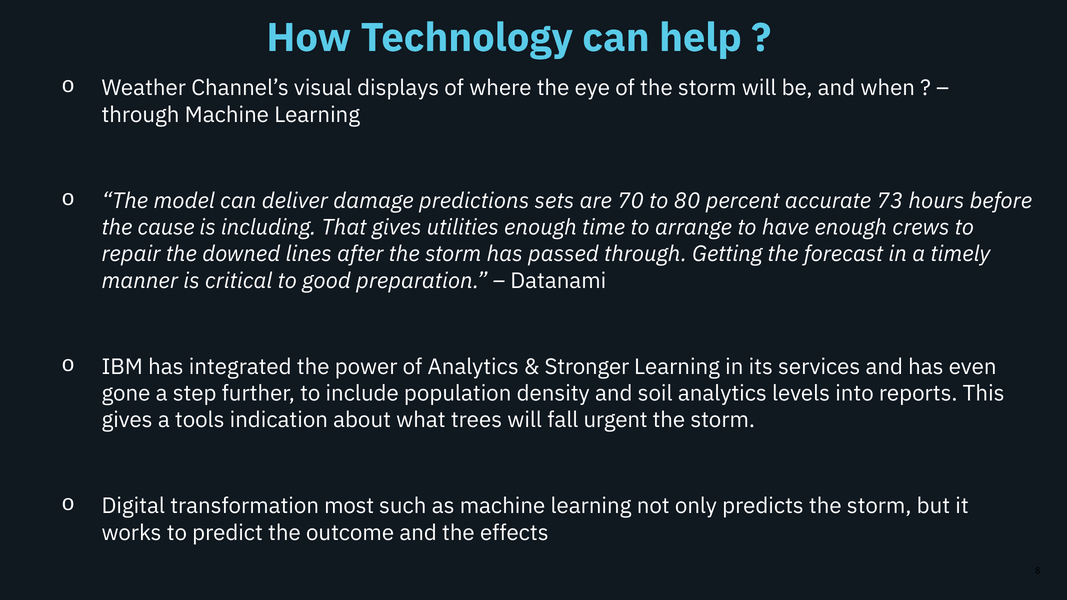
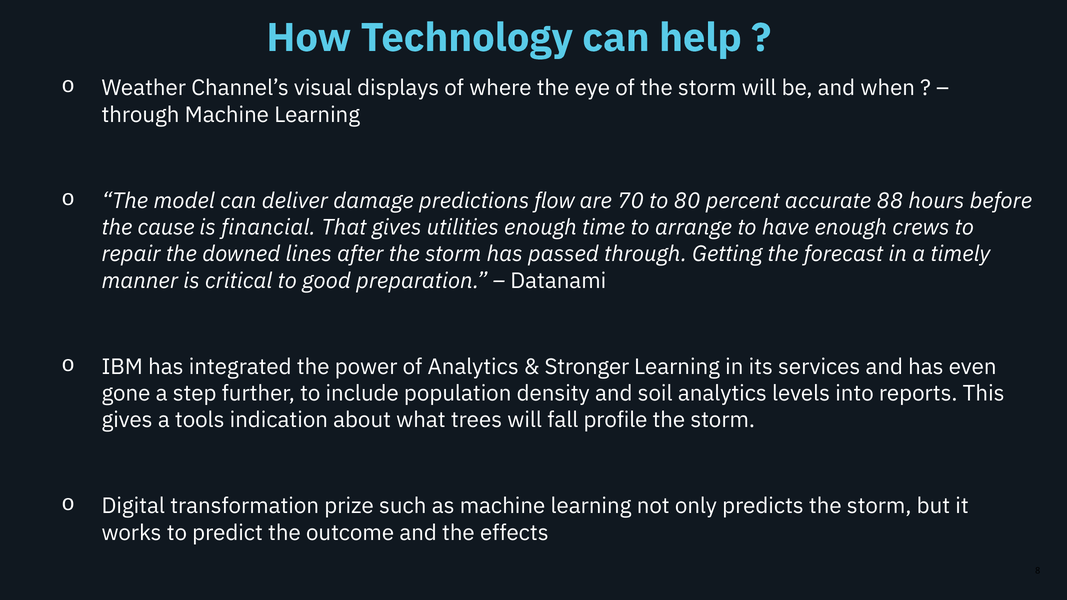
sets: sets -> flow
73: 73 -> 88
including: including -> financial
urgent: urgent -> profile
most: most -> prize
